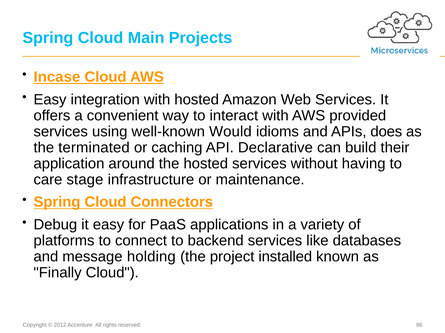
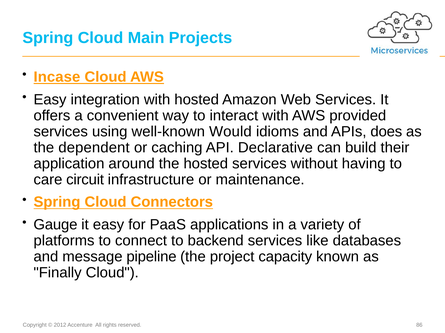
terminated: terminated -> dependent
stage: stage -> circuit
Debug: Debug -> Gauge
holding: holding -> pipeline
installed: installed -> capacity
